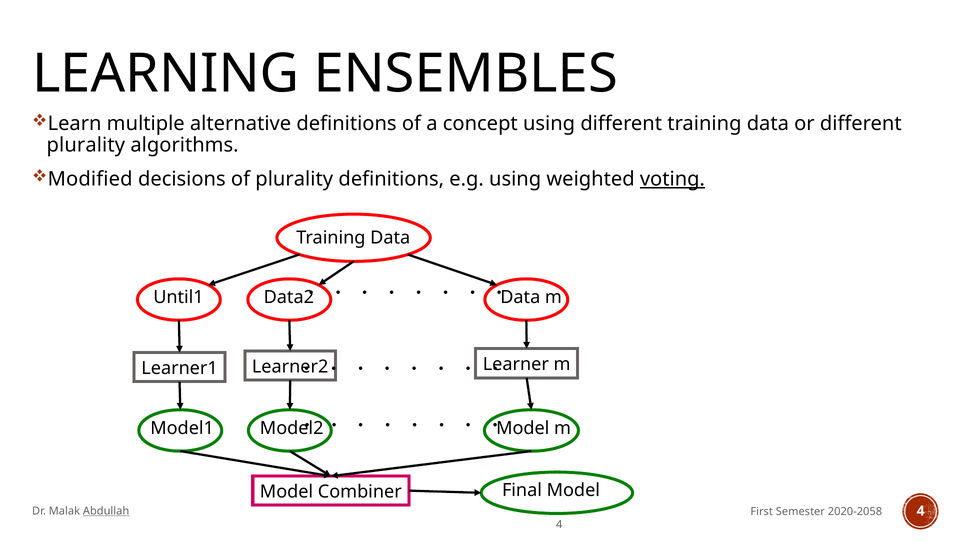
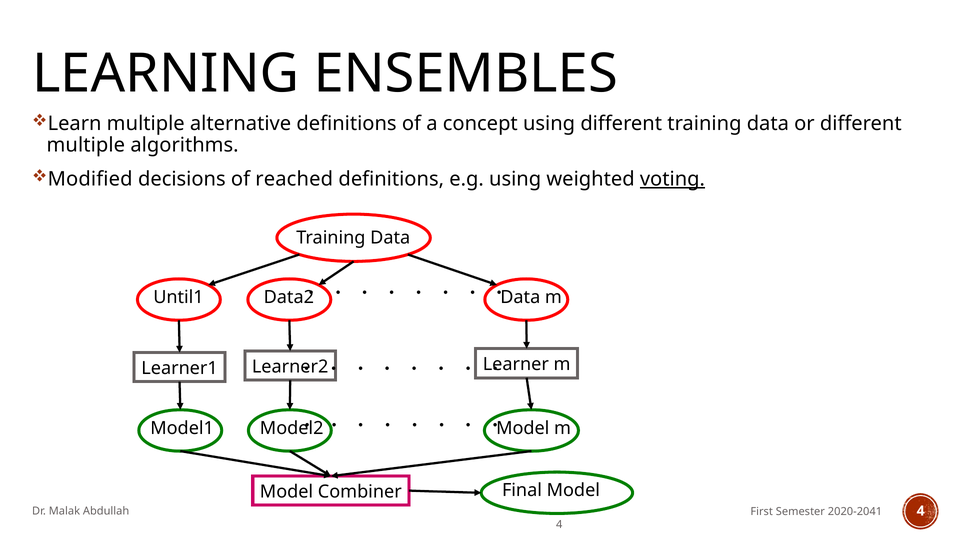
plurality at (86, 145): plurality -> multiple
of plurality: plurality -> reached
Abdullah underline: present -> none
2020-2058: 2020-2058 -> 2020-2041
